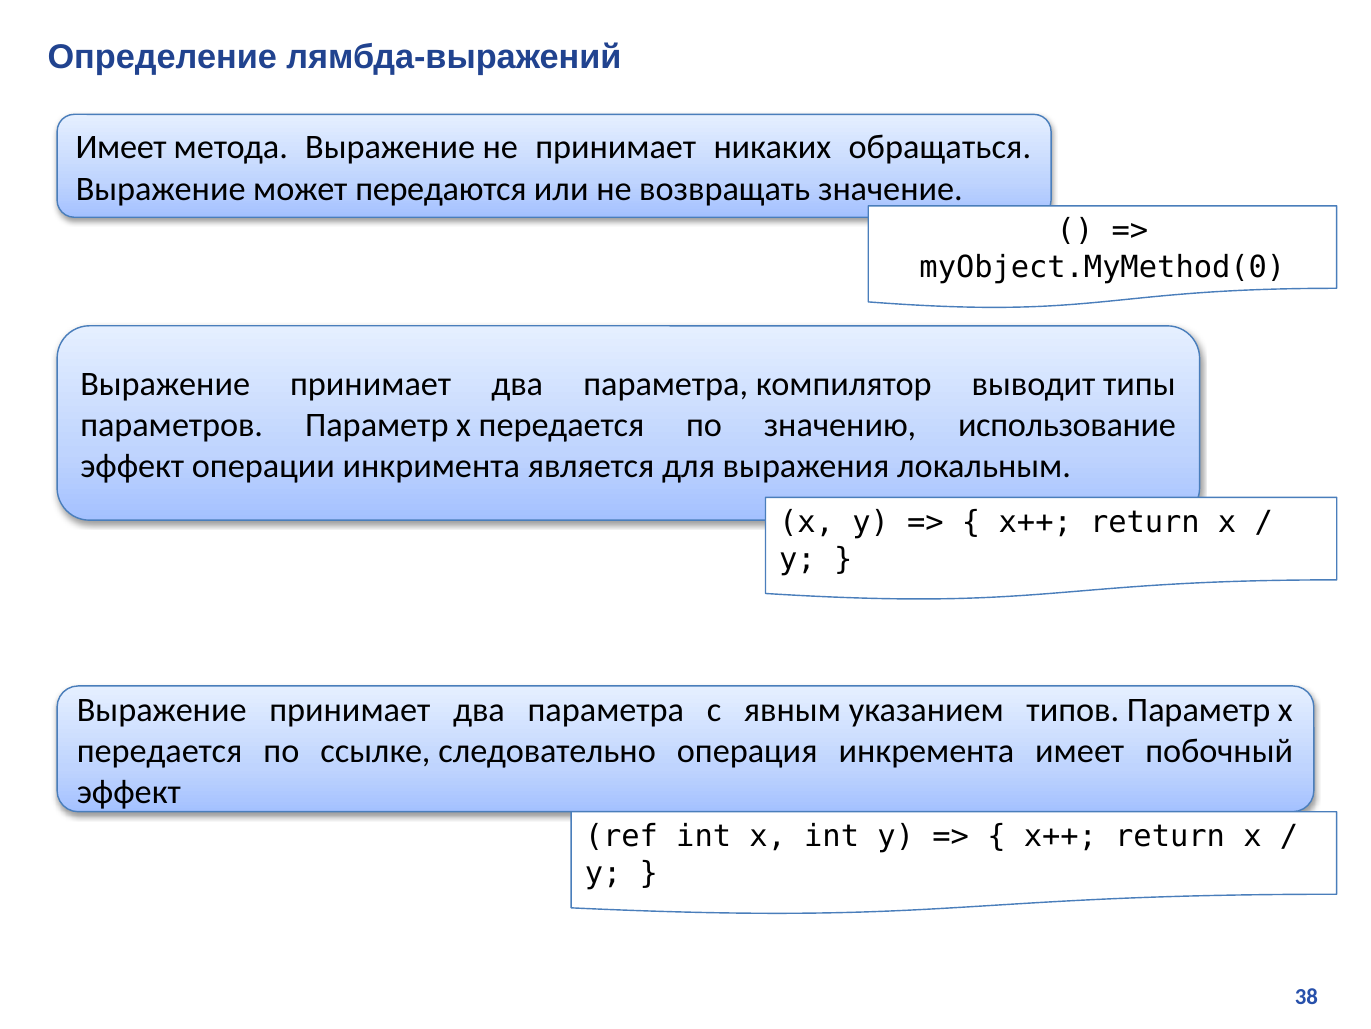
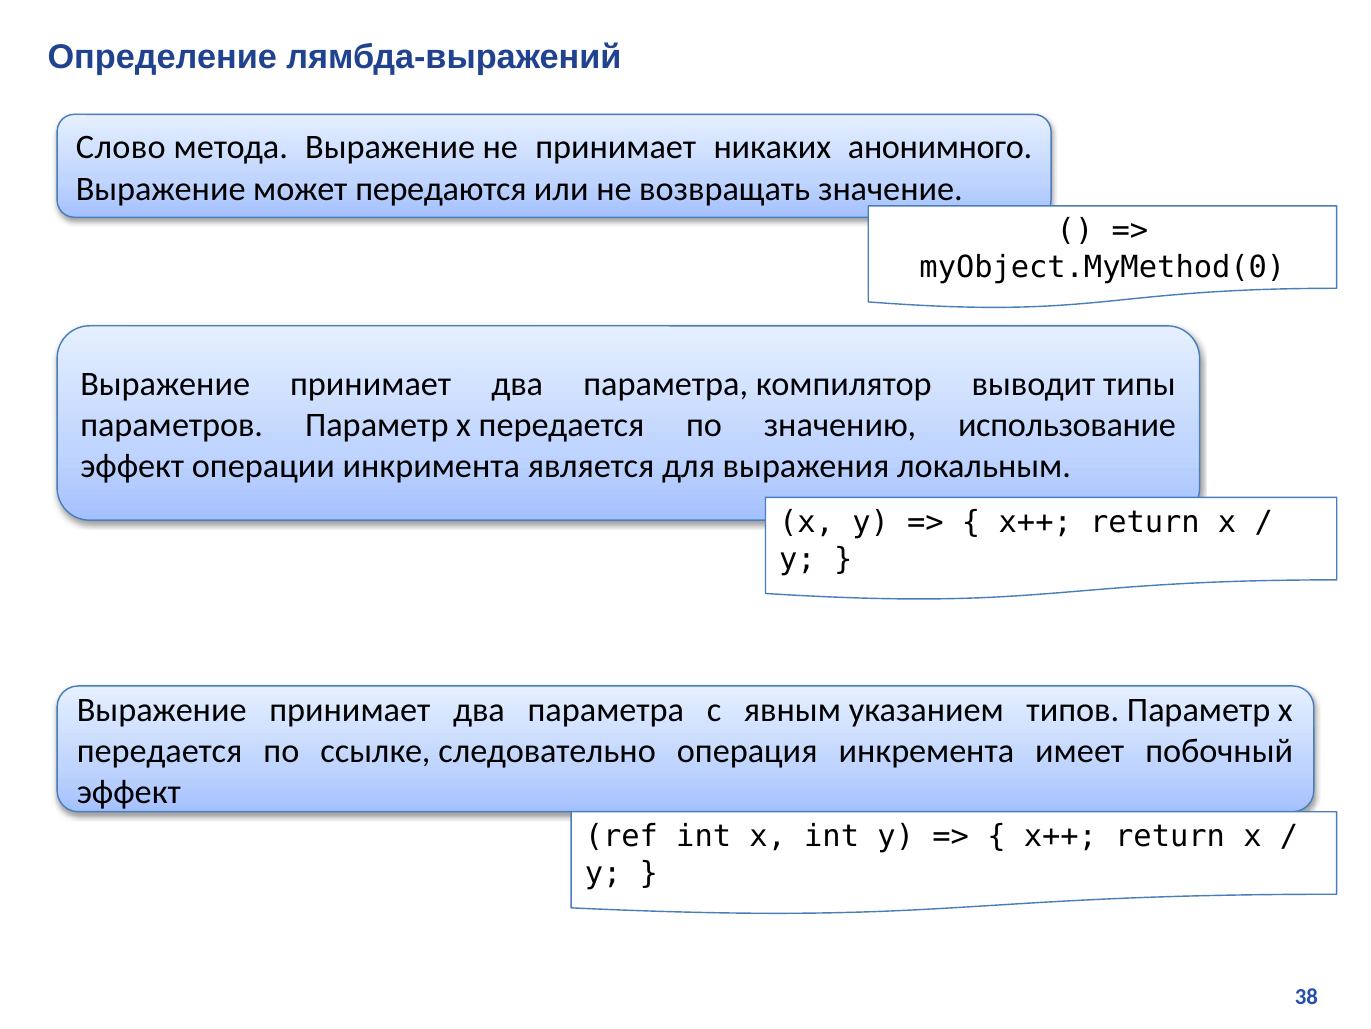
Имеет at (121, 147): Имеет -> Слово
обращаться: обращаться -> анонимного
